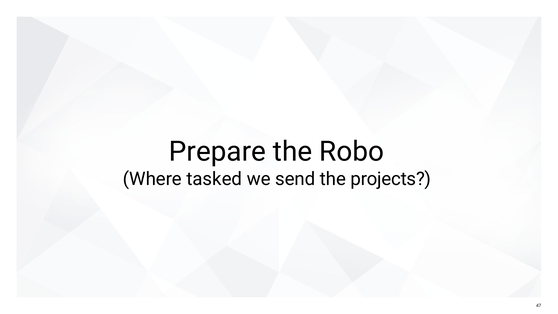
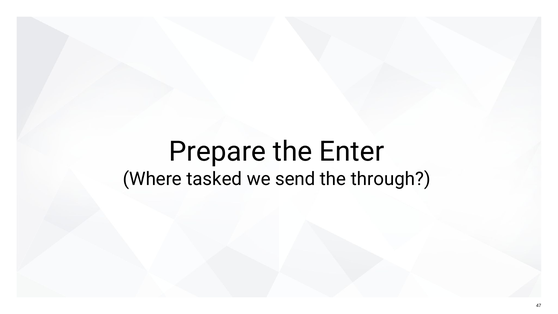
Robo: Robo -> Enter
projects: projects -> through
